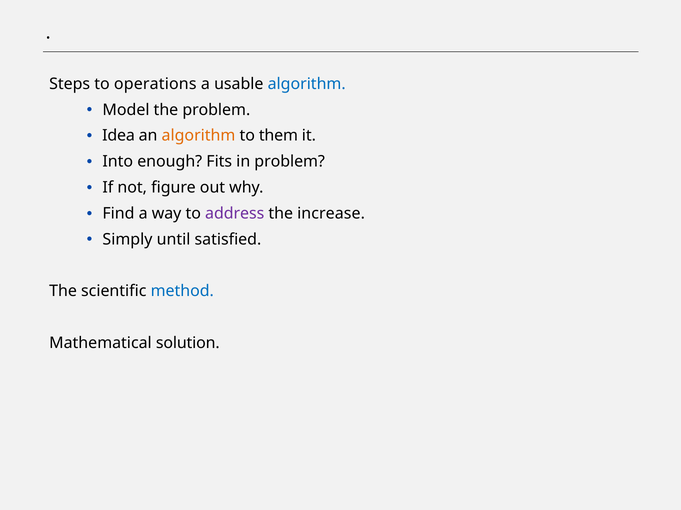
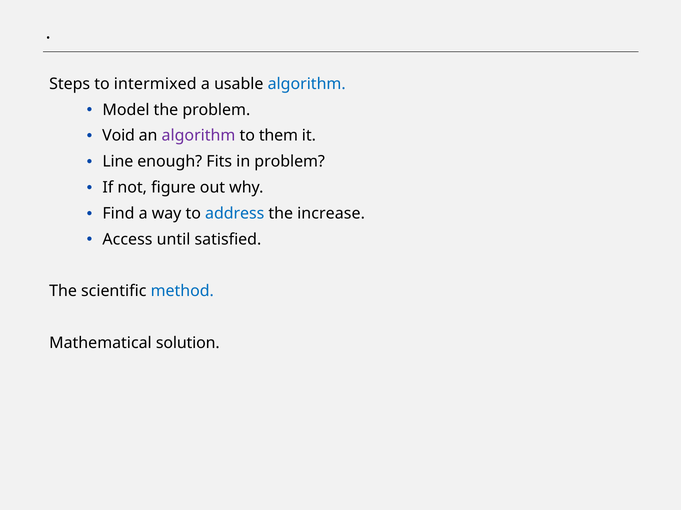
operations: operations -> intermixed
Idea: Idea -> Void
algorithm at (198, 136) colour: orange -> purple
Into: Into -> Line
address colour: purple -> blue
Simply: Simply -> Access
